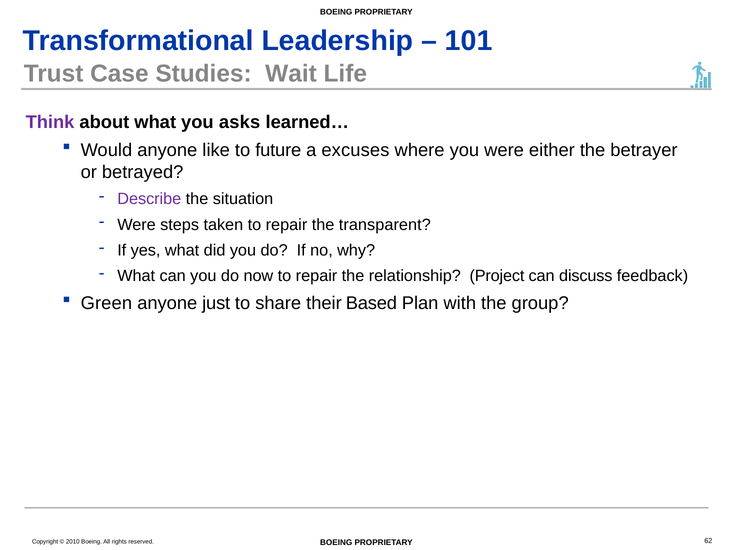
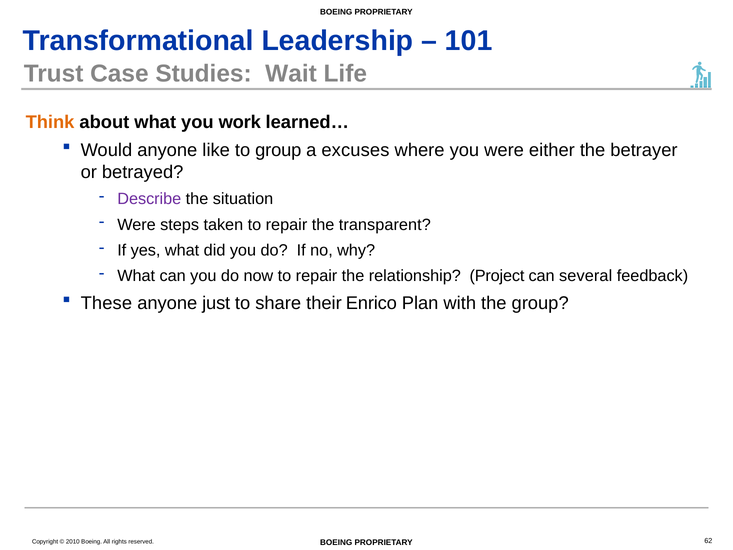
Think colour: purple -> orange
asks: asks -> work
to future: future -> group
discuss: discuss -> several
Green: Green -> These
Based: Based -> Enrico
